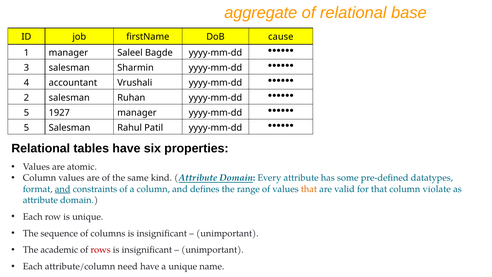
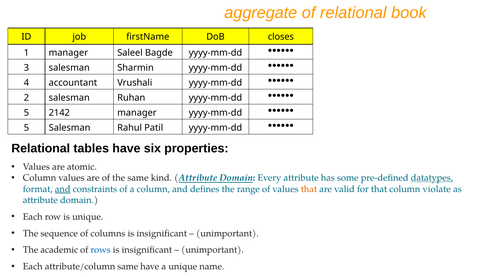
base: base -> book
cause: cause -> closes
1927: 1927 -> 2142
datatypes underline: none -> present
rows colour: red -> blue
attribute/column need: need -> same
